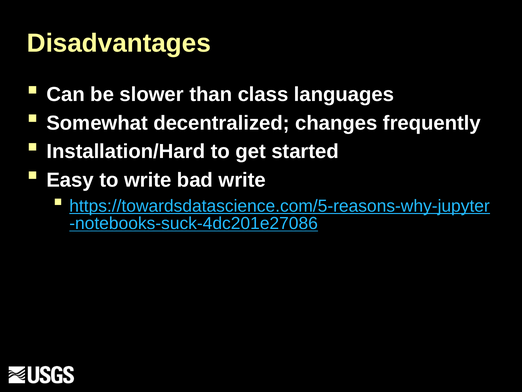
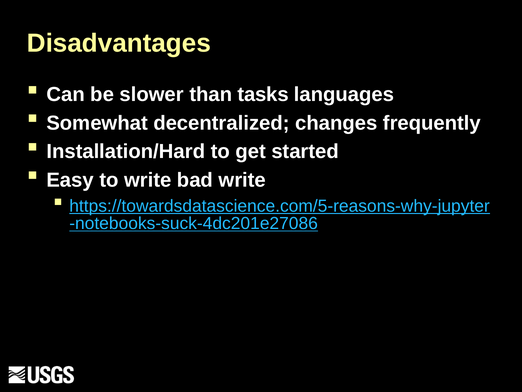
class: class -> tasks
